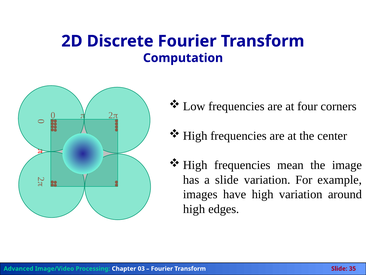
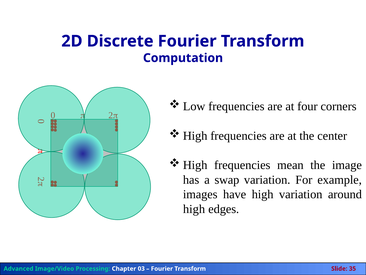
a slide: slide -> swap
